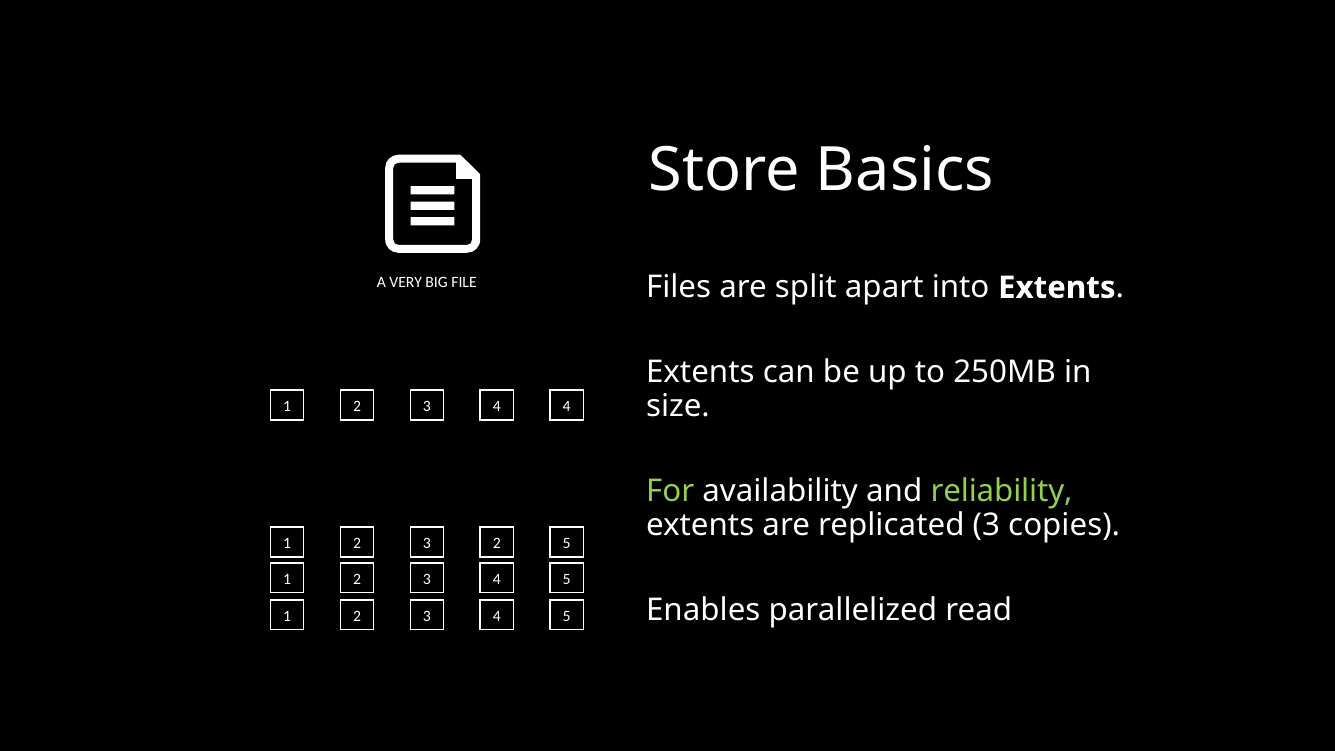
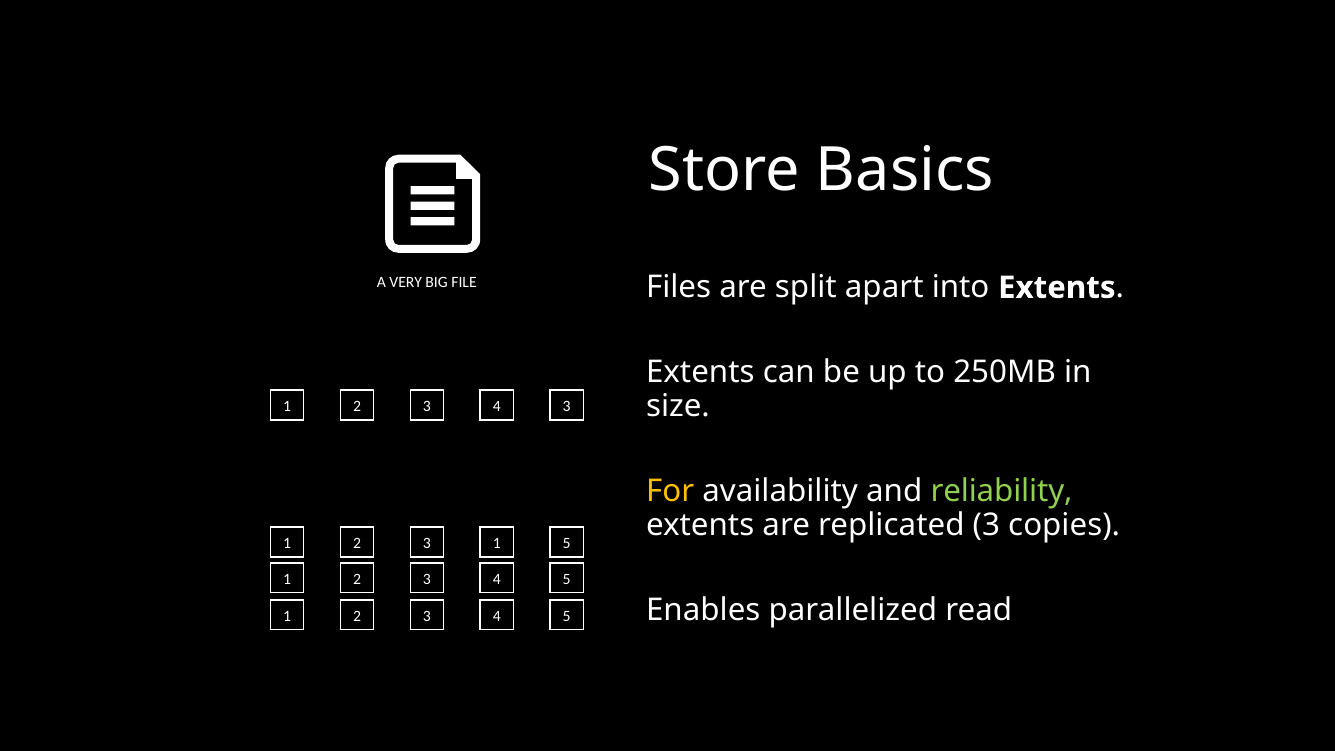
4 4: 4 -> 3
For colour: light green -> yellow
2 3 2: 2 -> 1
